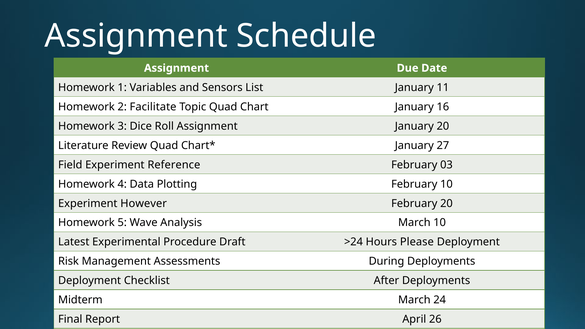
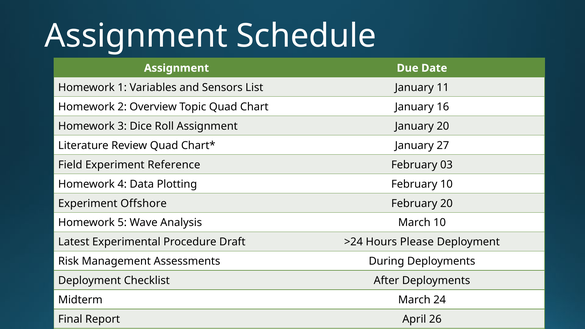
Facilitate: Facilitate -> Overview
However: However -> Offshore
